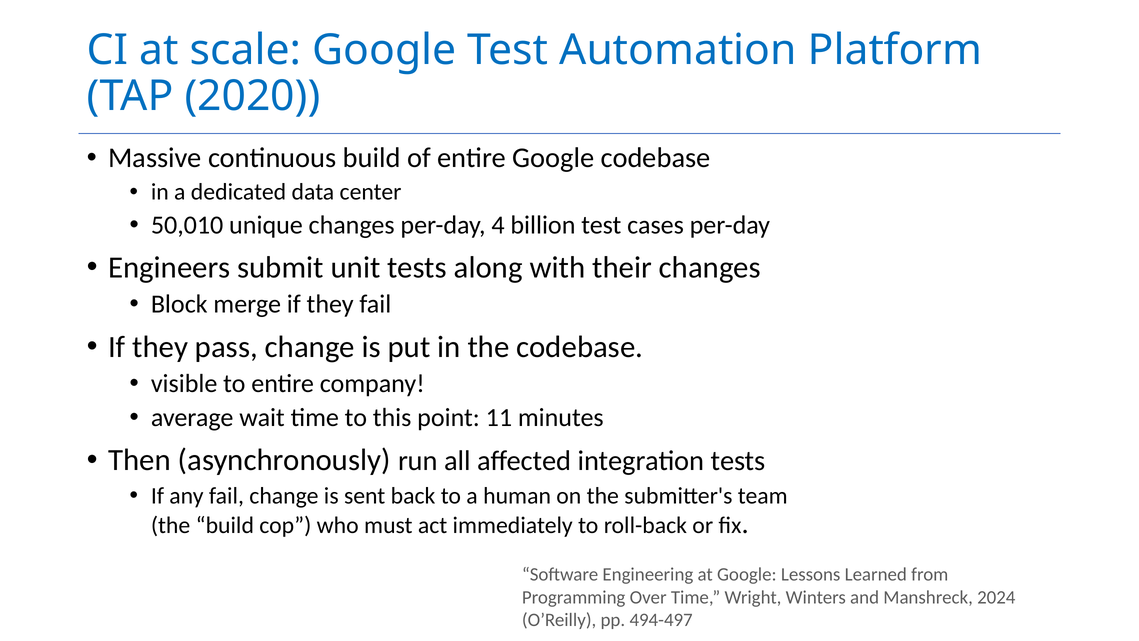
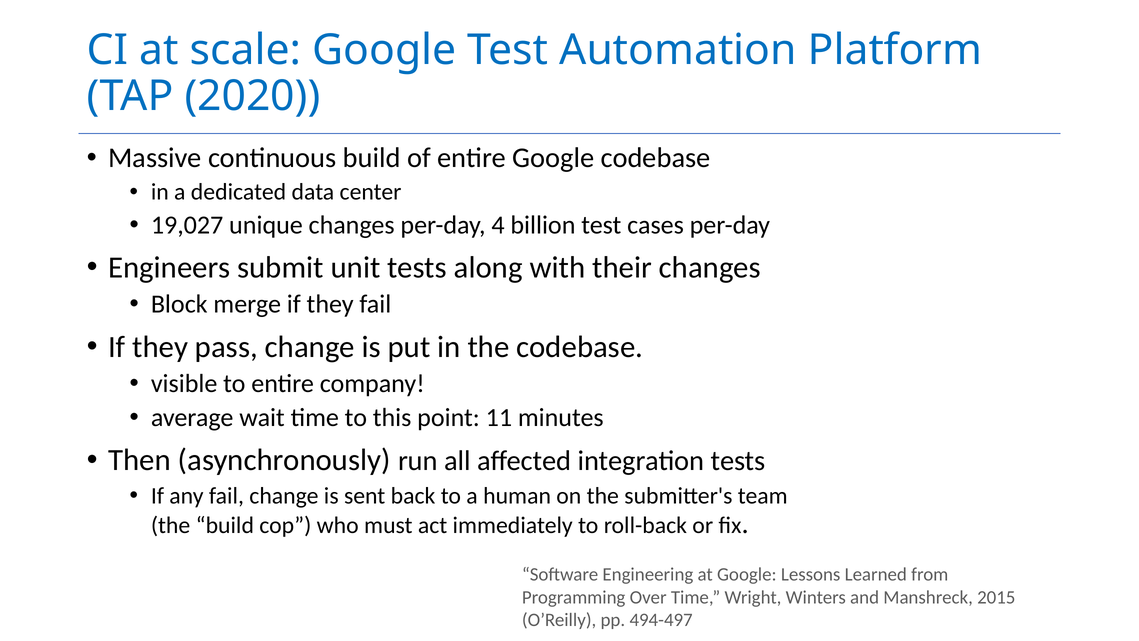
50,010: 50,010 -> 19,027
2024: 2024 -> 2015
